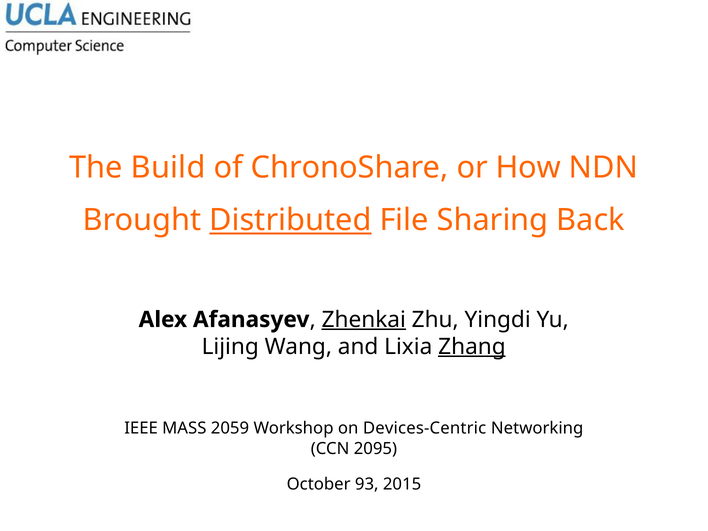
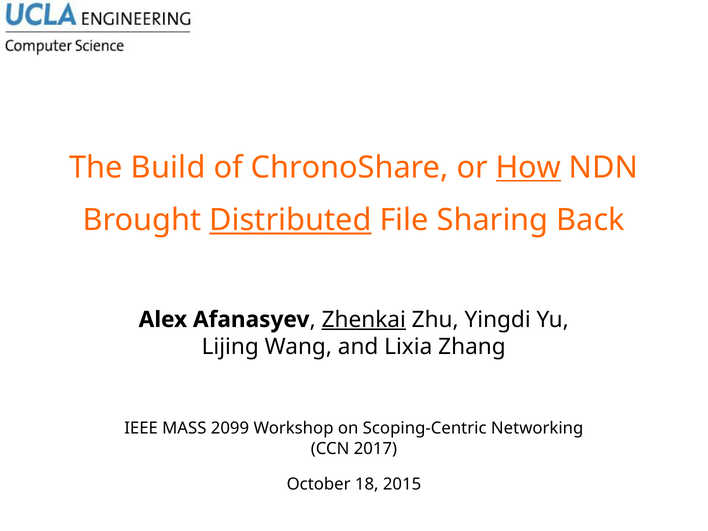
How underline: none -> present
Zhang underline: present -> none
2059: 2059 -> 2099
Devices-Centric: Devices-Centric -> Scoping-Centric
2095: 2095 -> 2017
93: 93 -> 18
